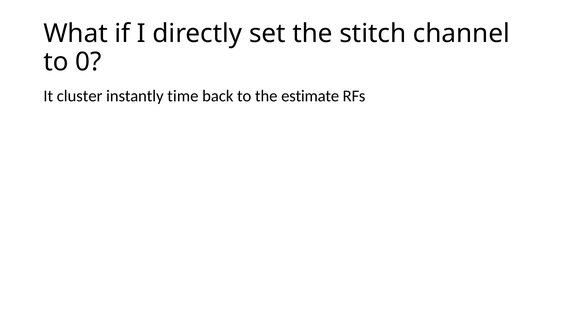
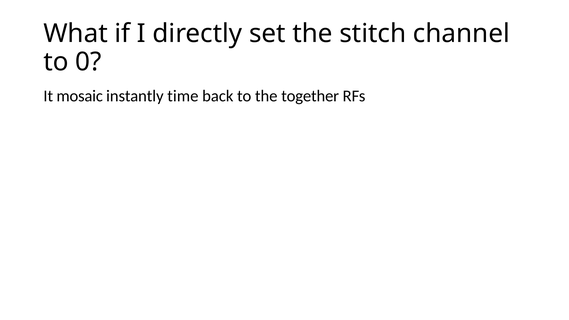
cluster: cluster -> mosaic
estimate: estimate -> together
